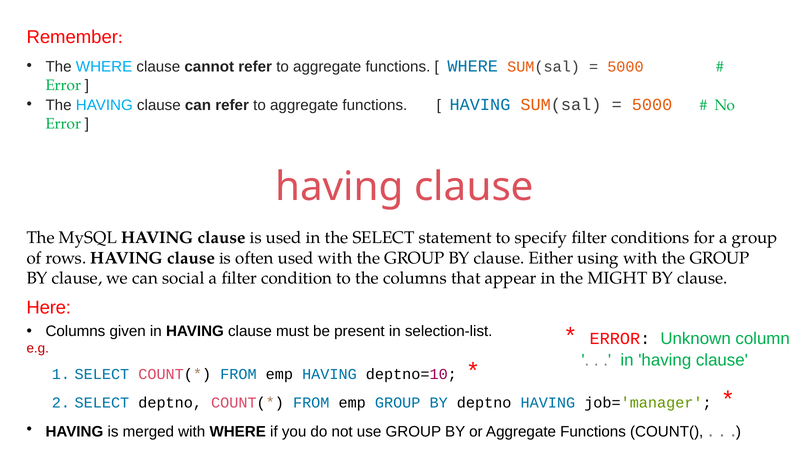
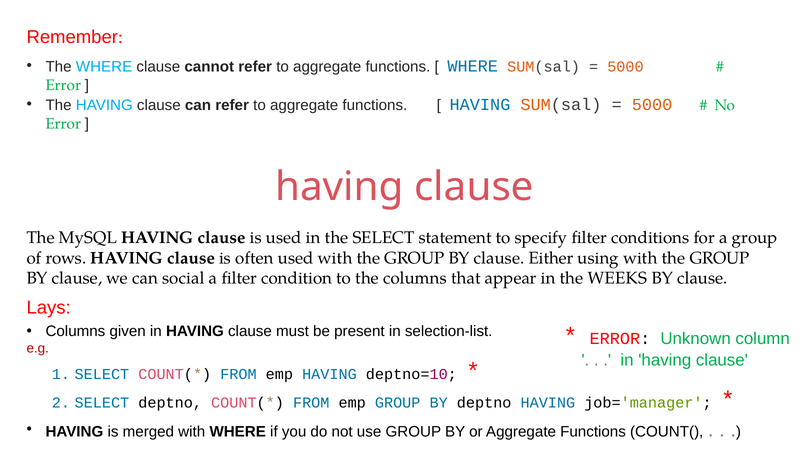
MIGHT: MIGHT -> WEEKS
Here: Here -> Lays
